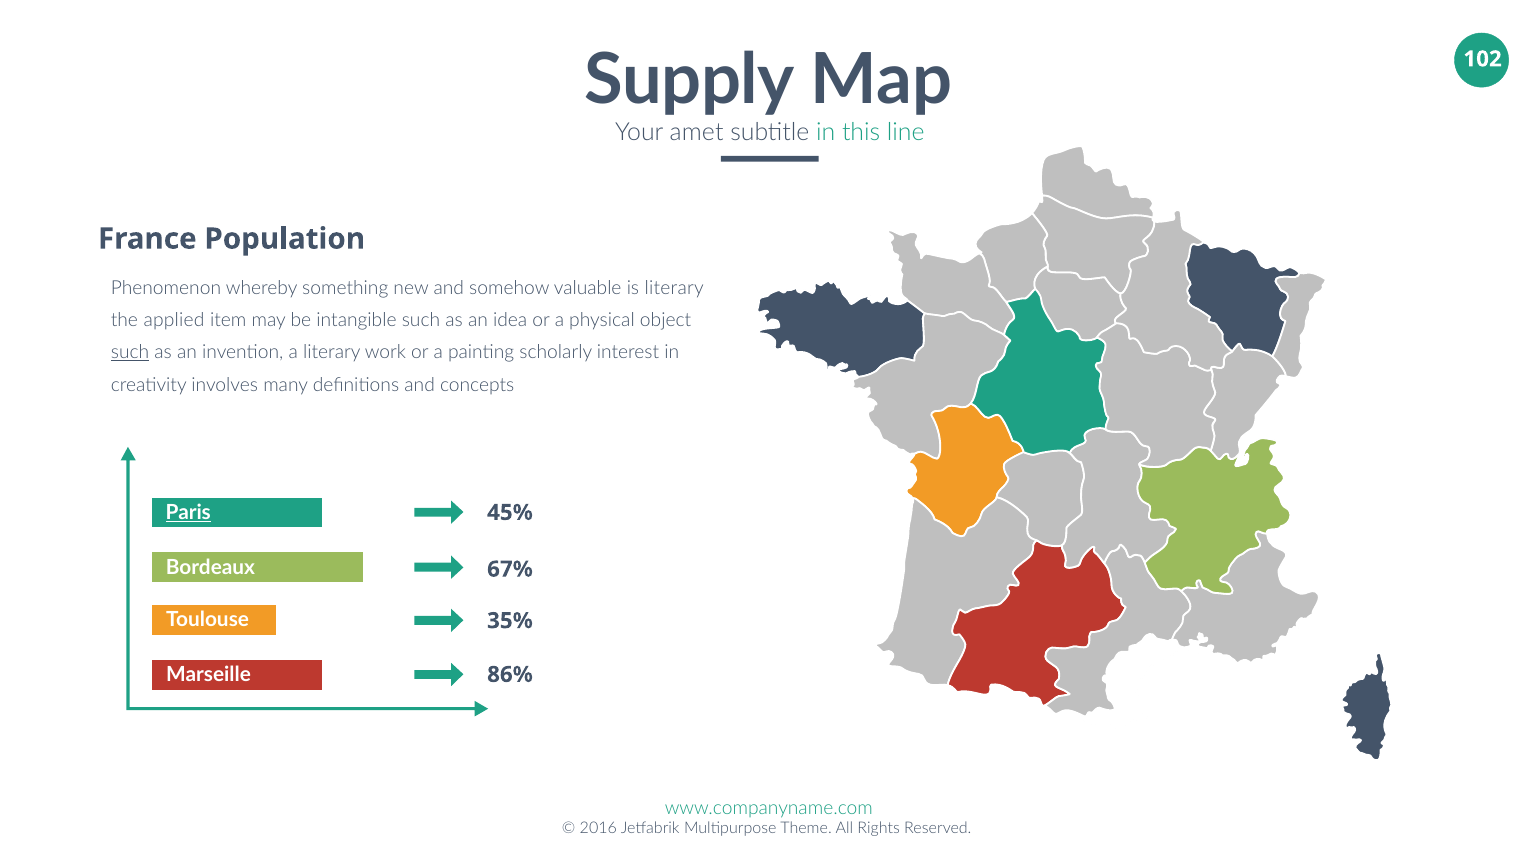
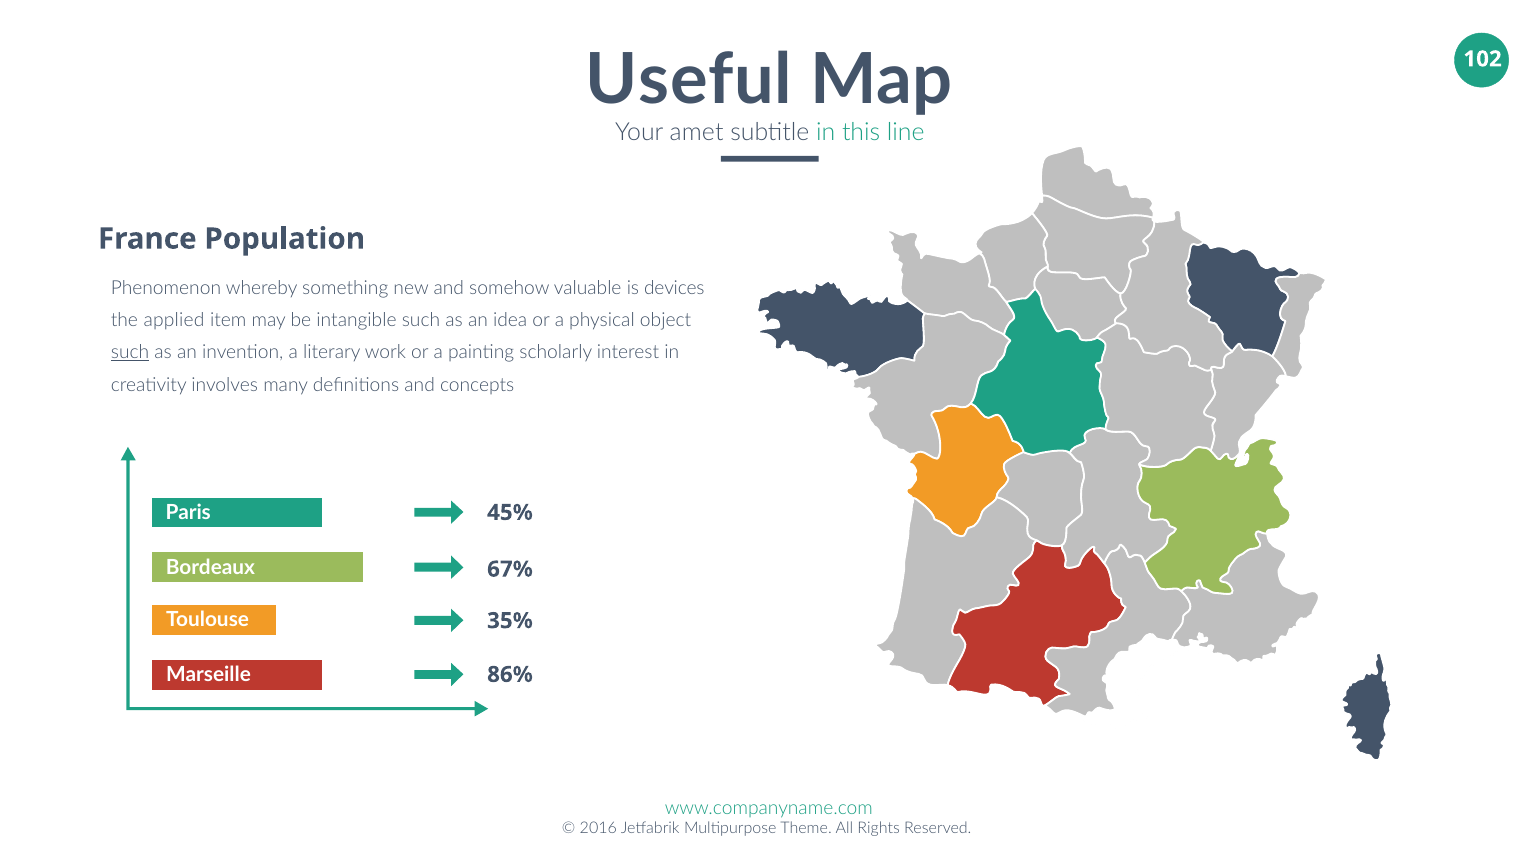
Supply: Supply -> Useful
is literary: literary -> devices
Paris underline: present -> none
